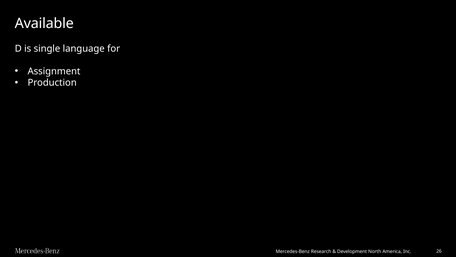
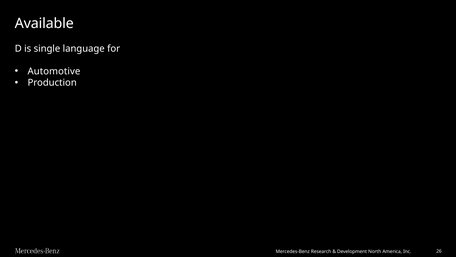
Assignment: Assignment -> Automotive
